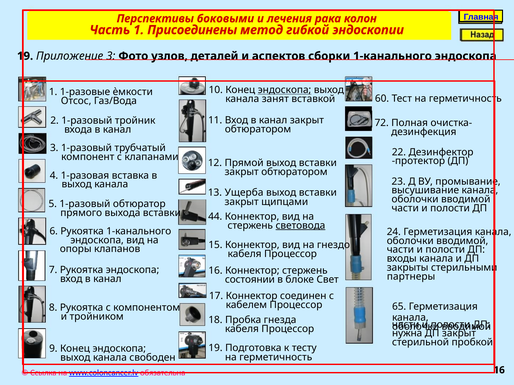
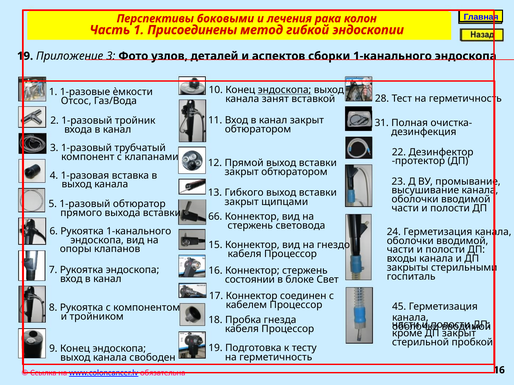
60: 60 -> 28
72: 72 -> 31
Ущерба: Ущерба -> Гибкого
44: 44 -> 66
световода underline: present -> none
партнеры: партнеры -> госпиталь
65: 65 -> 45
нужна: нужна -> кроме
